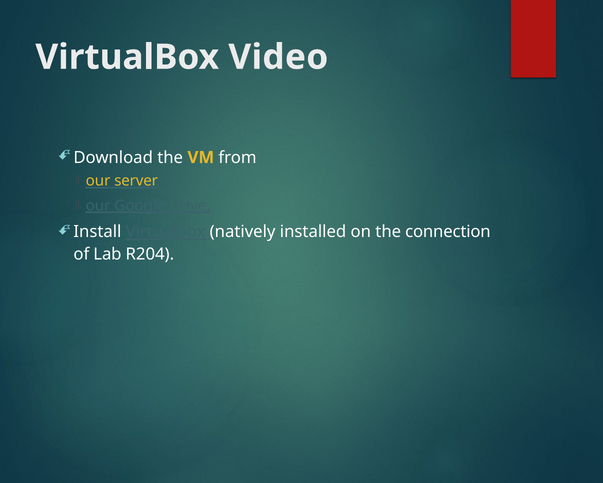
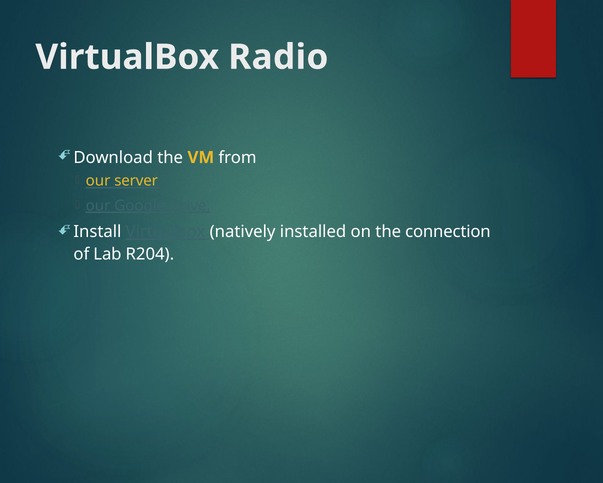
Video: Video -> Radio
